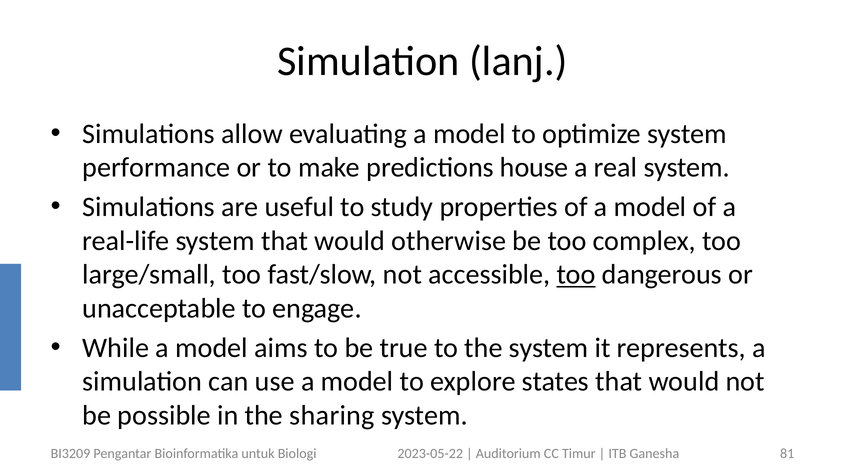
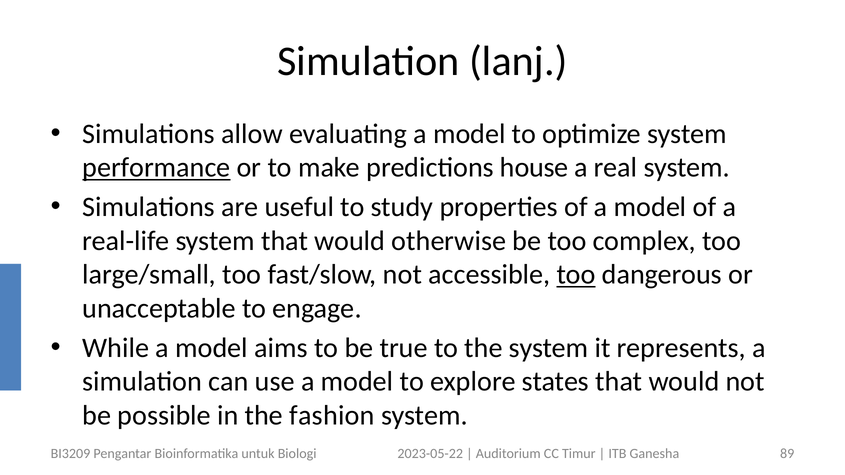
performance underline: none -> present
sharing: sharing -> fashion
81: 81 -> 89
